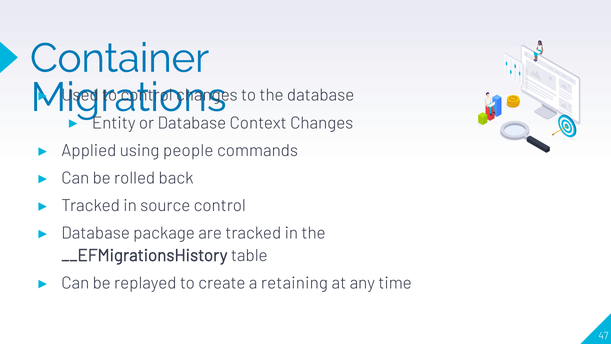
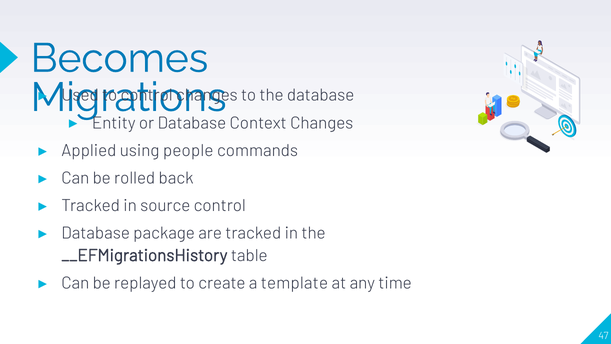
Container: Container -> Becomes
retaining: retaining -> template
